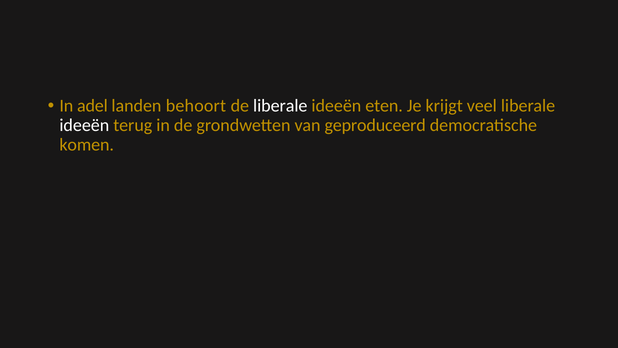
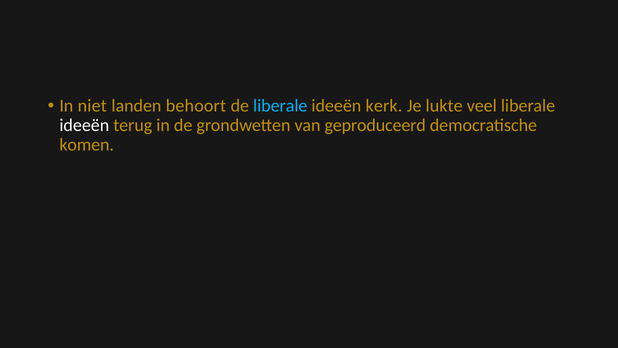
adel: adel -> niet
liberale at (280, 106) colour: white -> light blue
eten: eten -> kerk
krijgt: krijgt -> lukte
